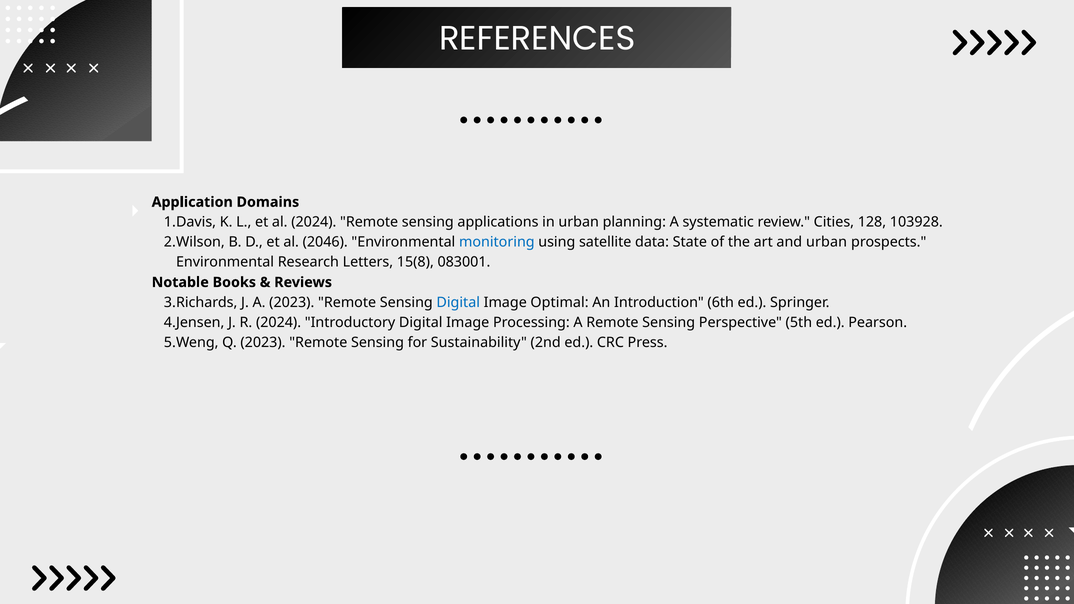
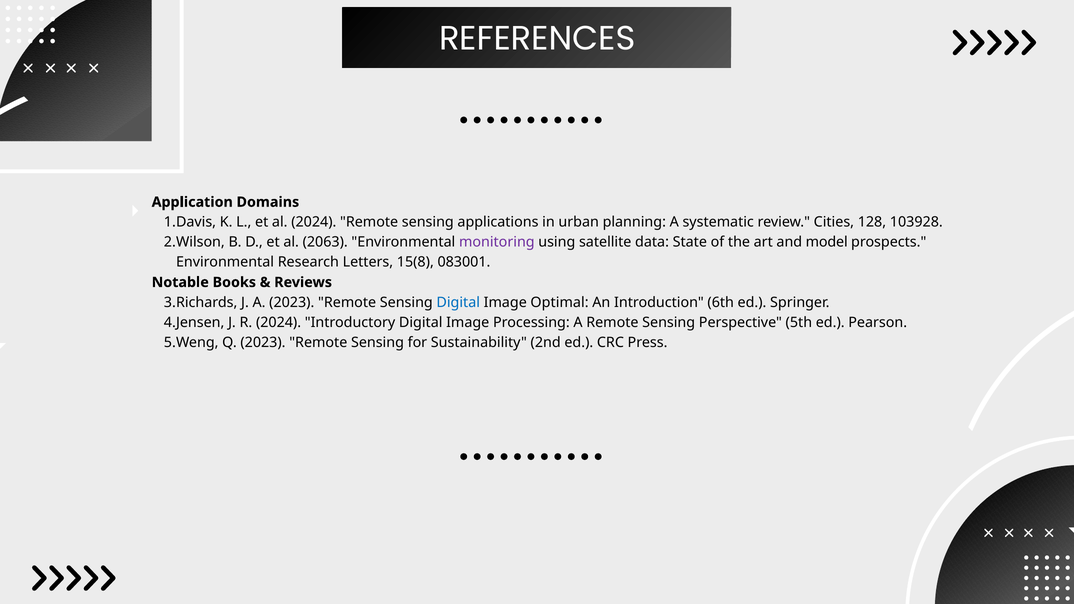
2046: 2046 -> 2063
monitoring colour: blue -> purple
and urban: urban -> model
